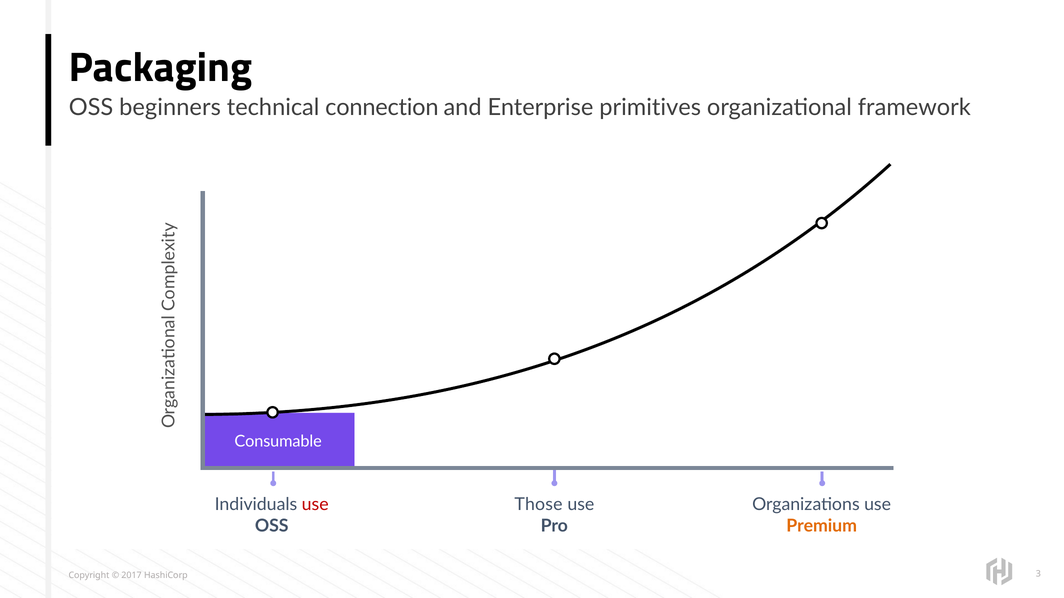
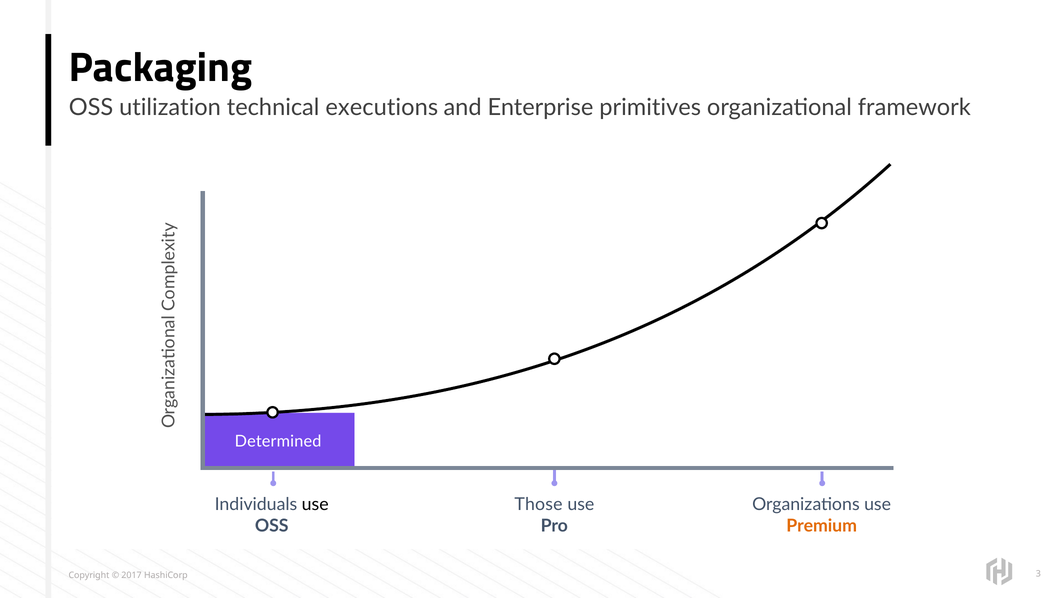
beginners: beginners -> utilization
connection: connection -> executions
Consumable: Consumable -> Determined
use at (315, 505) colour: red -> black
